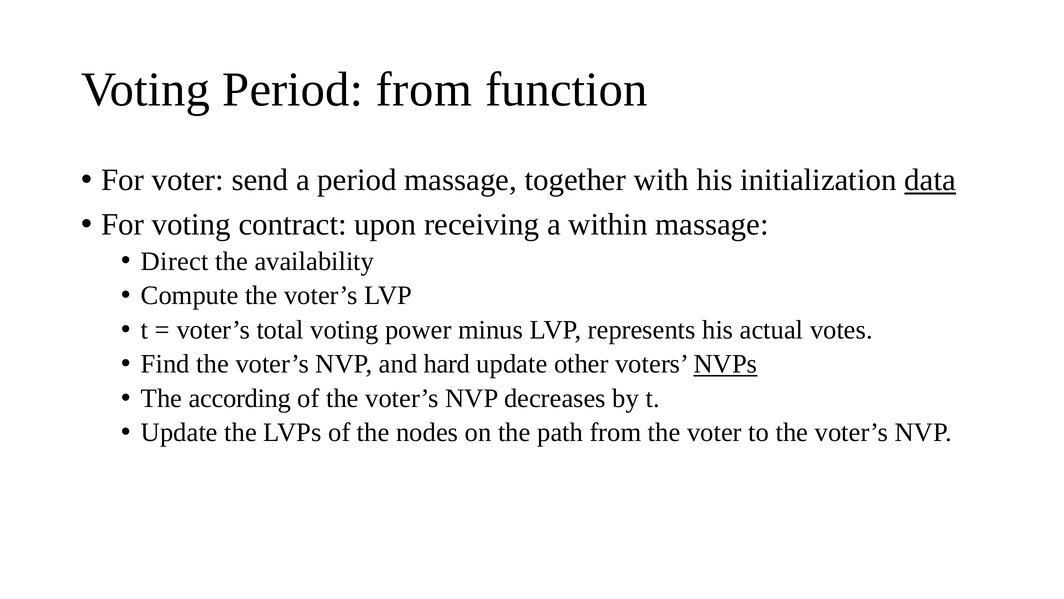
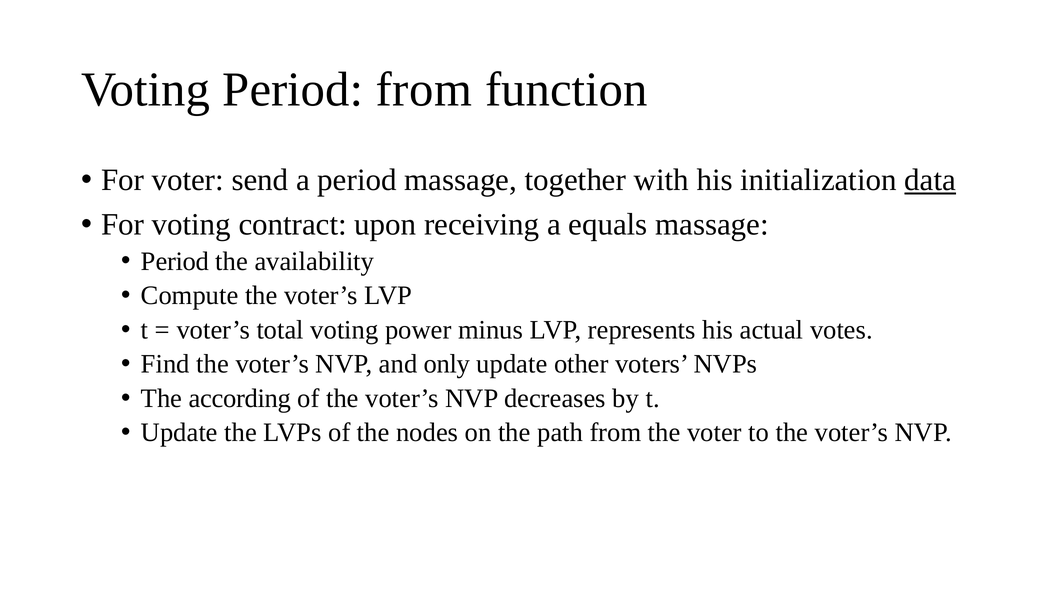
within: within -> equals
Direct at (175, 261): Direct -> Period
hard: hard -> only
NVPs underline: present -> none
